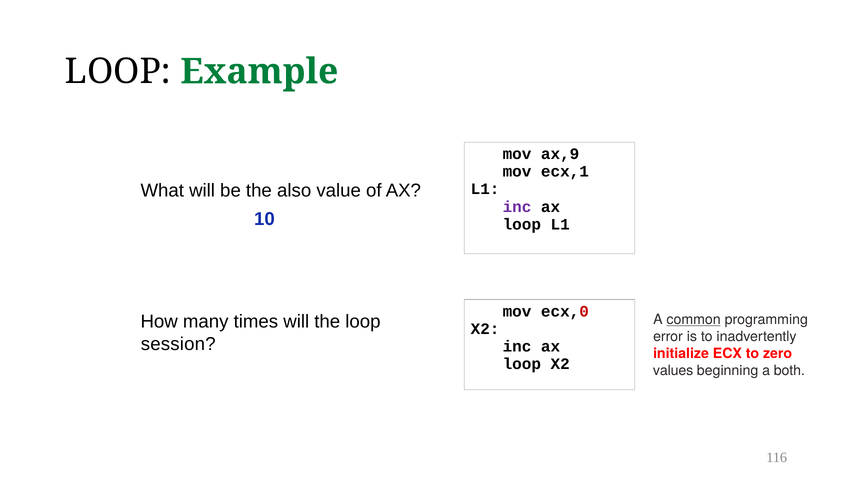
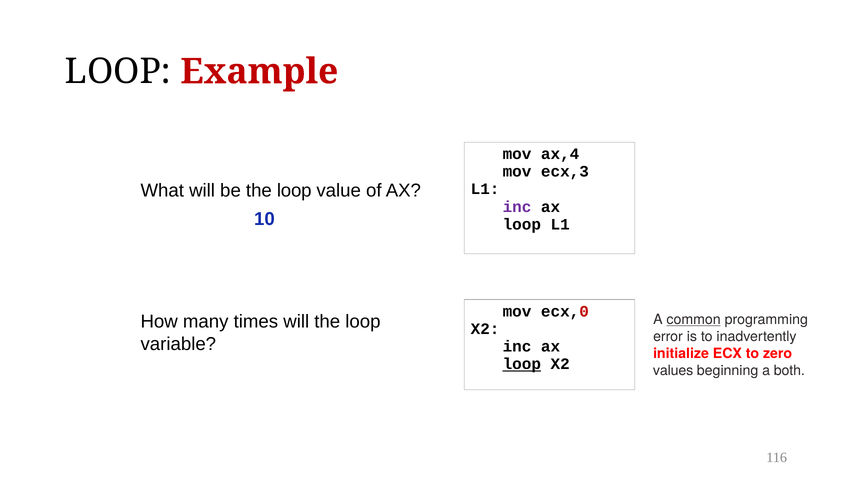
Example colour: green -> red
ax,9: ax,9 -> ax,4
ecx,1: ecx,1 -> ecx,3
be the also: also -> loop
session: session -> variable
loop at (522, 364) underline: none -> present
